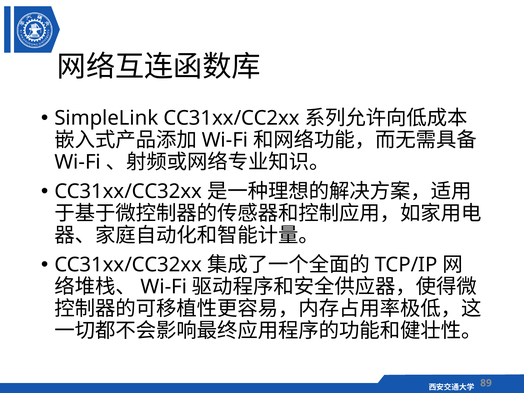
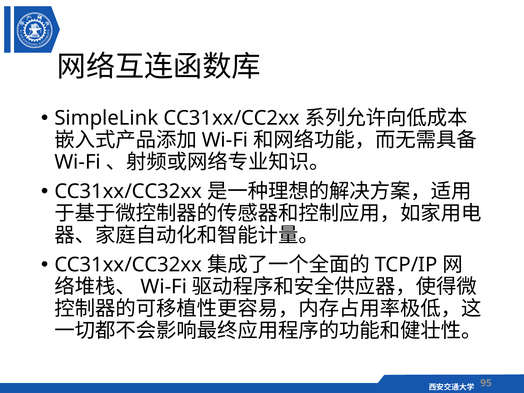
89: 89 -> 95
